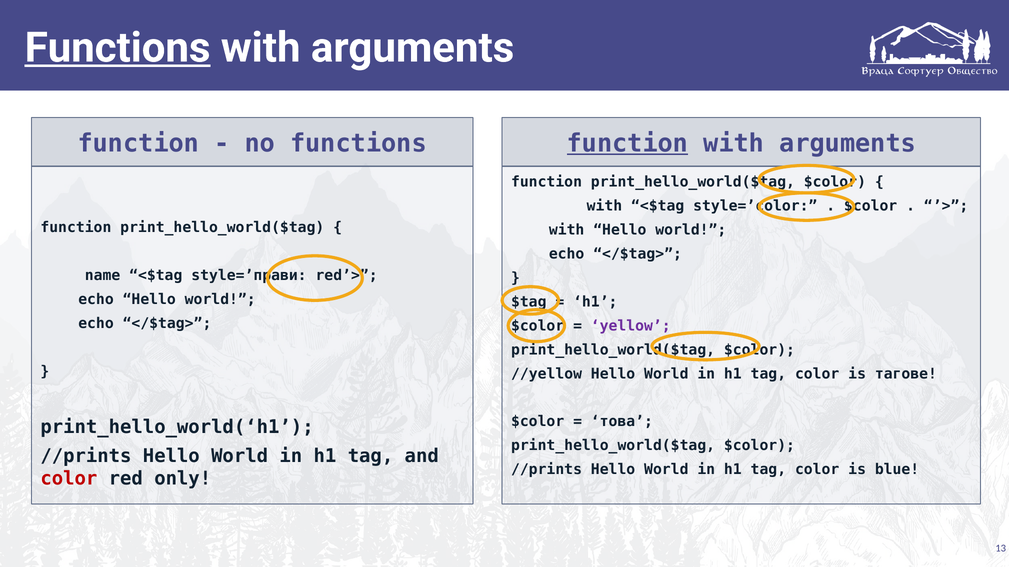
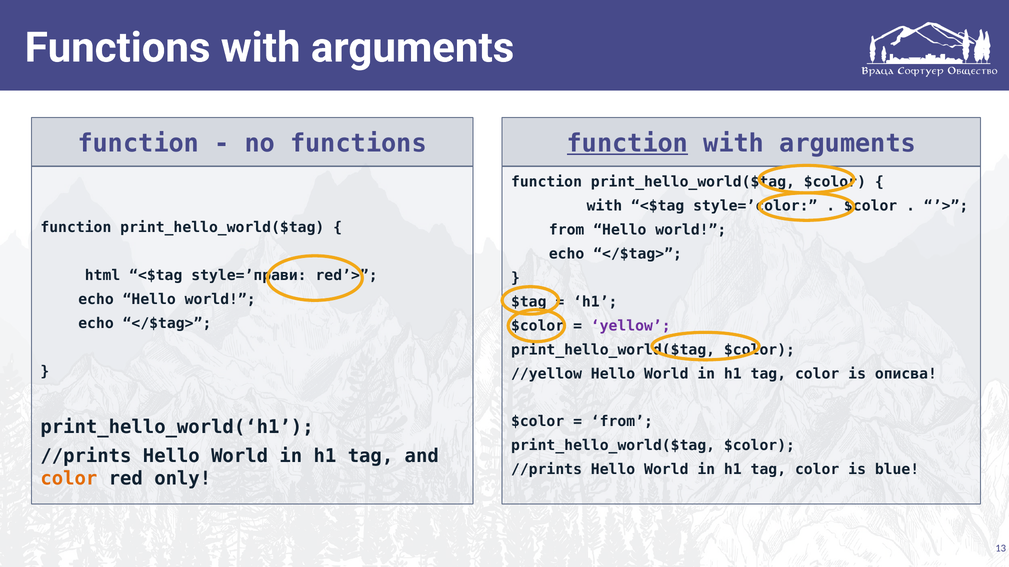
Functions at (118, 48) underline: present -> none
with at (567, 230): with -> from
name: name -> html
тагове: тагове -> описва
това at (622, 422): това -> from
color at (69, 479) colour: red -> orange
